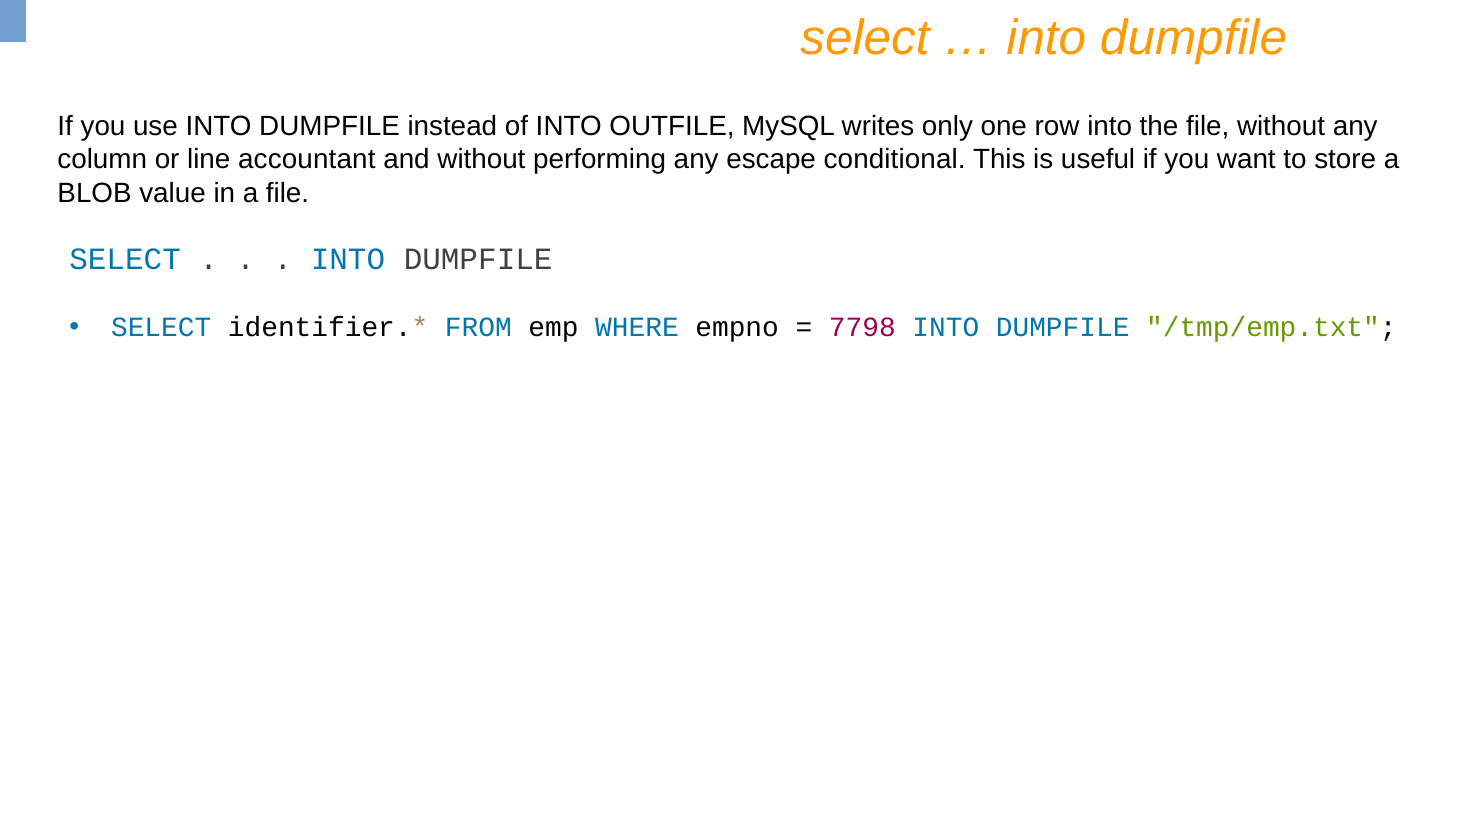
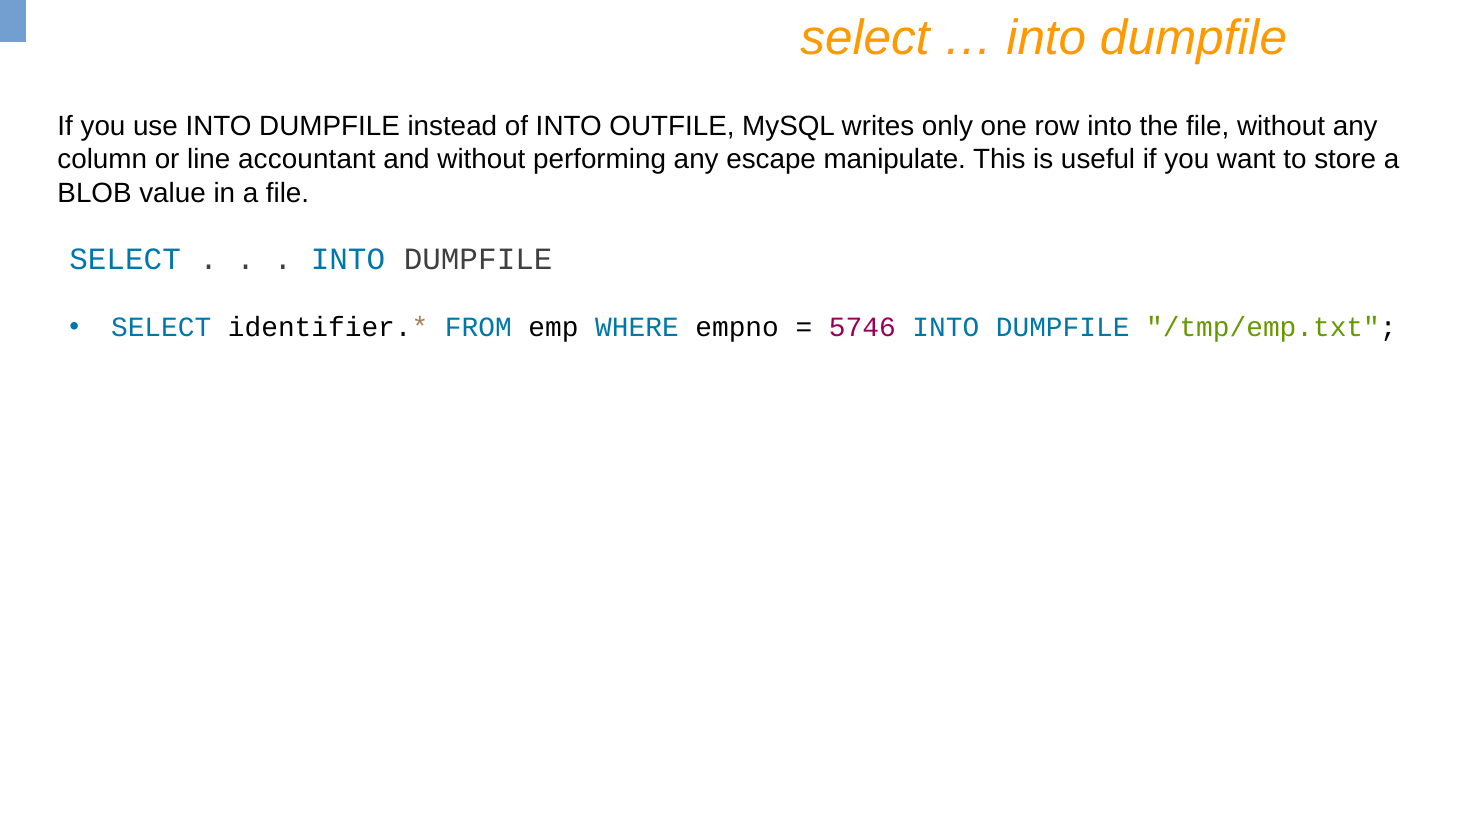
conditional: conditional -> manipulate
7798: 7798 -> 5746
